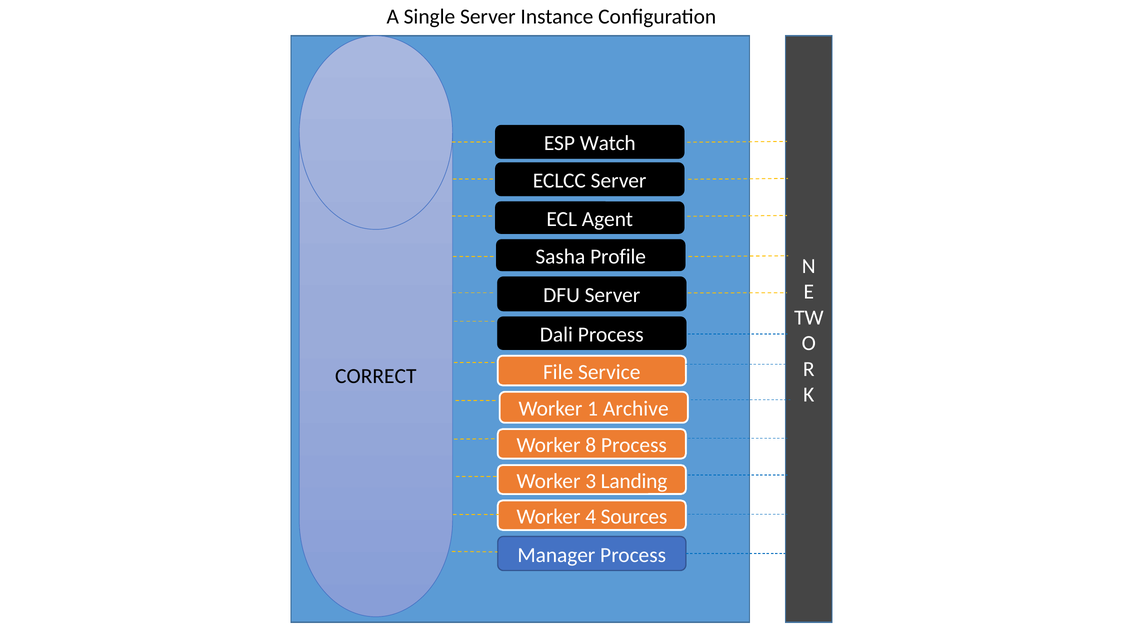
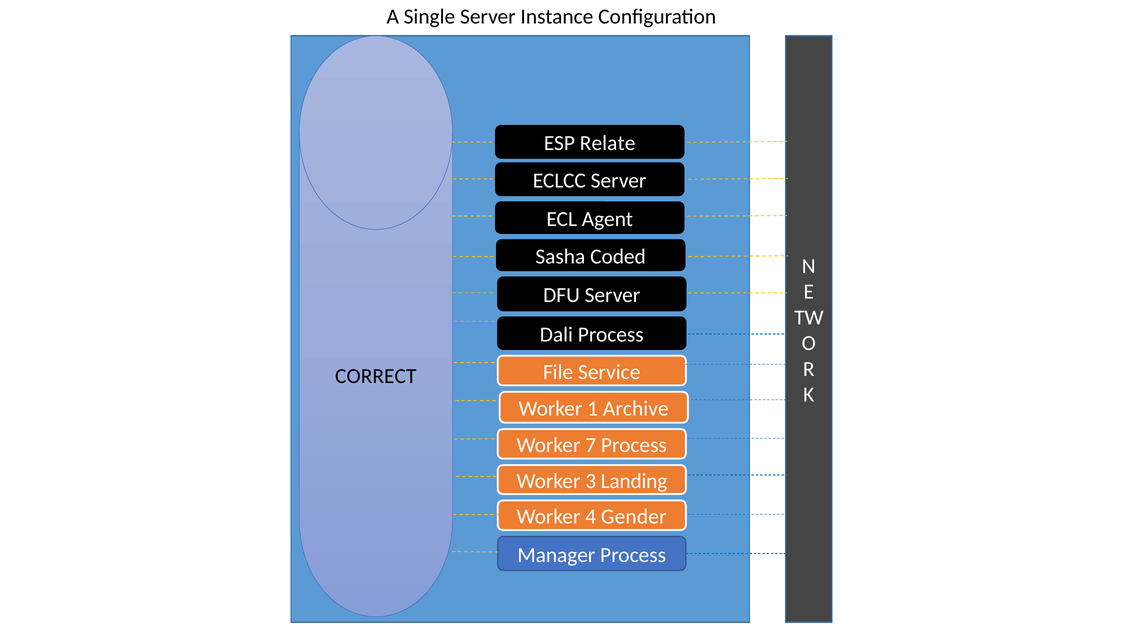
Watch: Watch -> Relate
Profile: Profile -> Coded
8: 8 -> 7
Sources: Sources -> Gender
